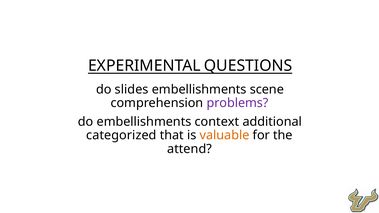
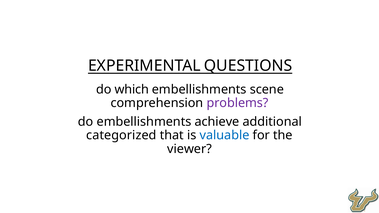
slides: slides -> which
context: context -> achieve
valuable colour: orange -> blue
attend: attend -> viewer
